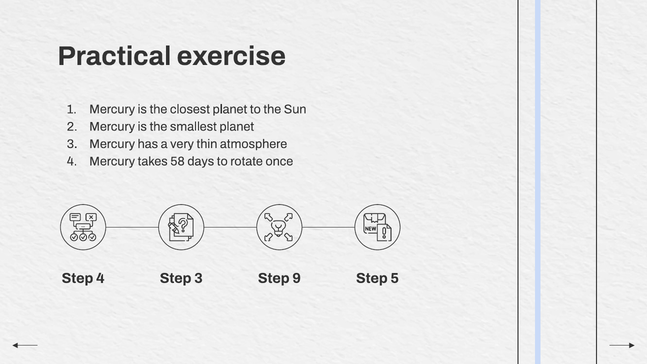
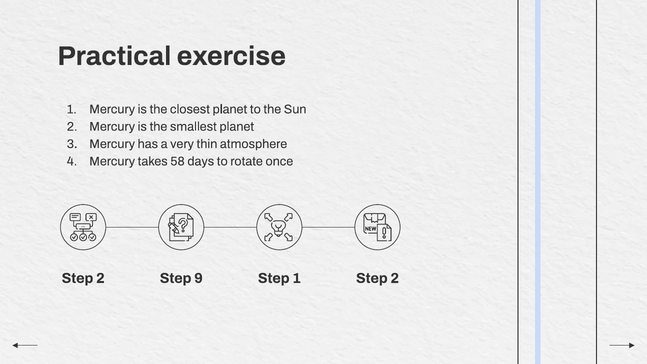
4 at (100, 278): 4 -> 2
Step 3: 3 -> 9
Step 9: 9 -> 1
5 at (395, 278): 5 -> 2
